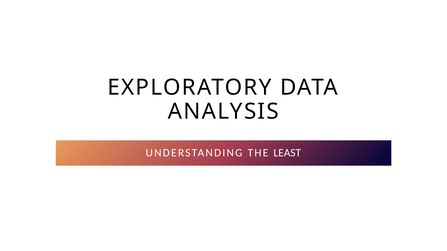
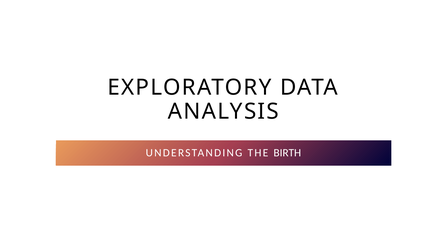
LEAST: LEAST -> BIRTH
